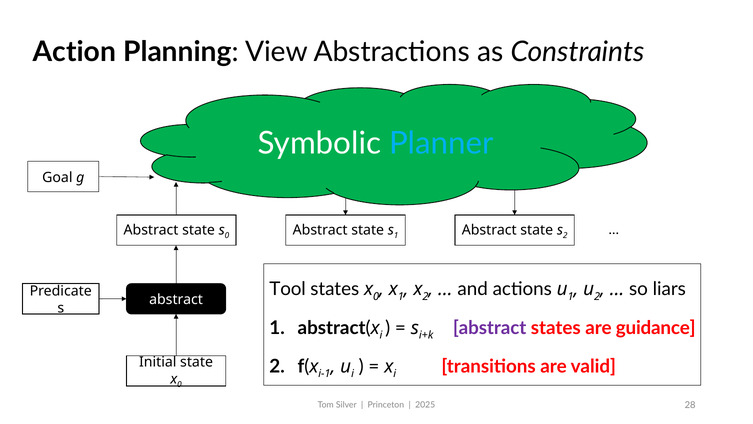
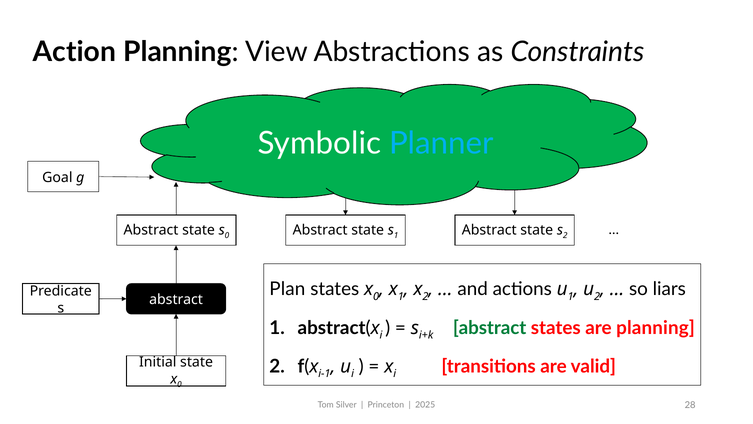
Tool: Tool -> Plan
abstract at (490, 328) colour: purple -> green
are guidance: guidance -> planning
